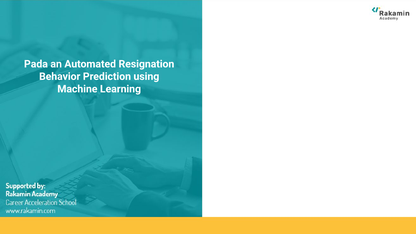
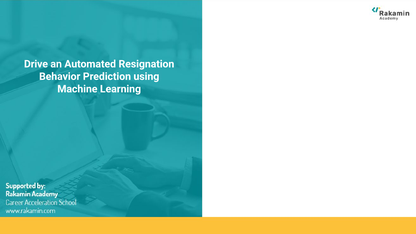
Pada: Pada -> Drive
